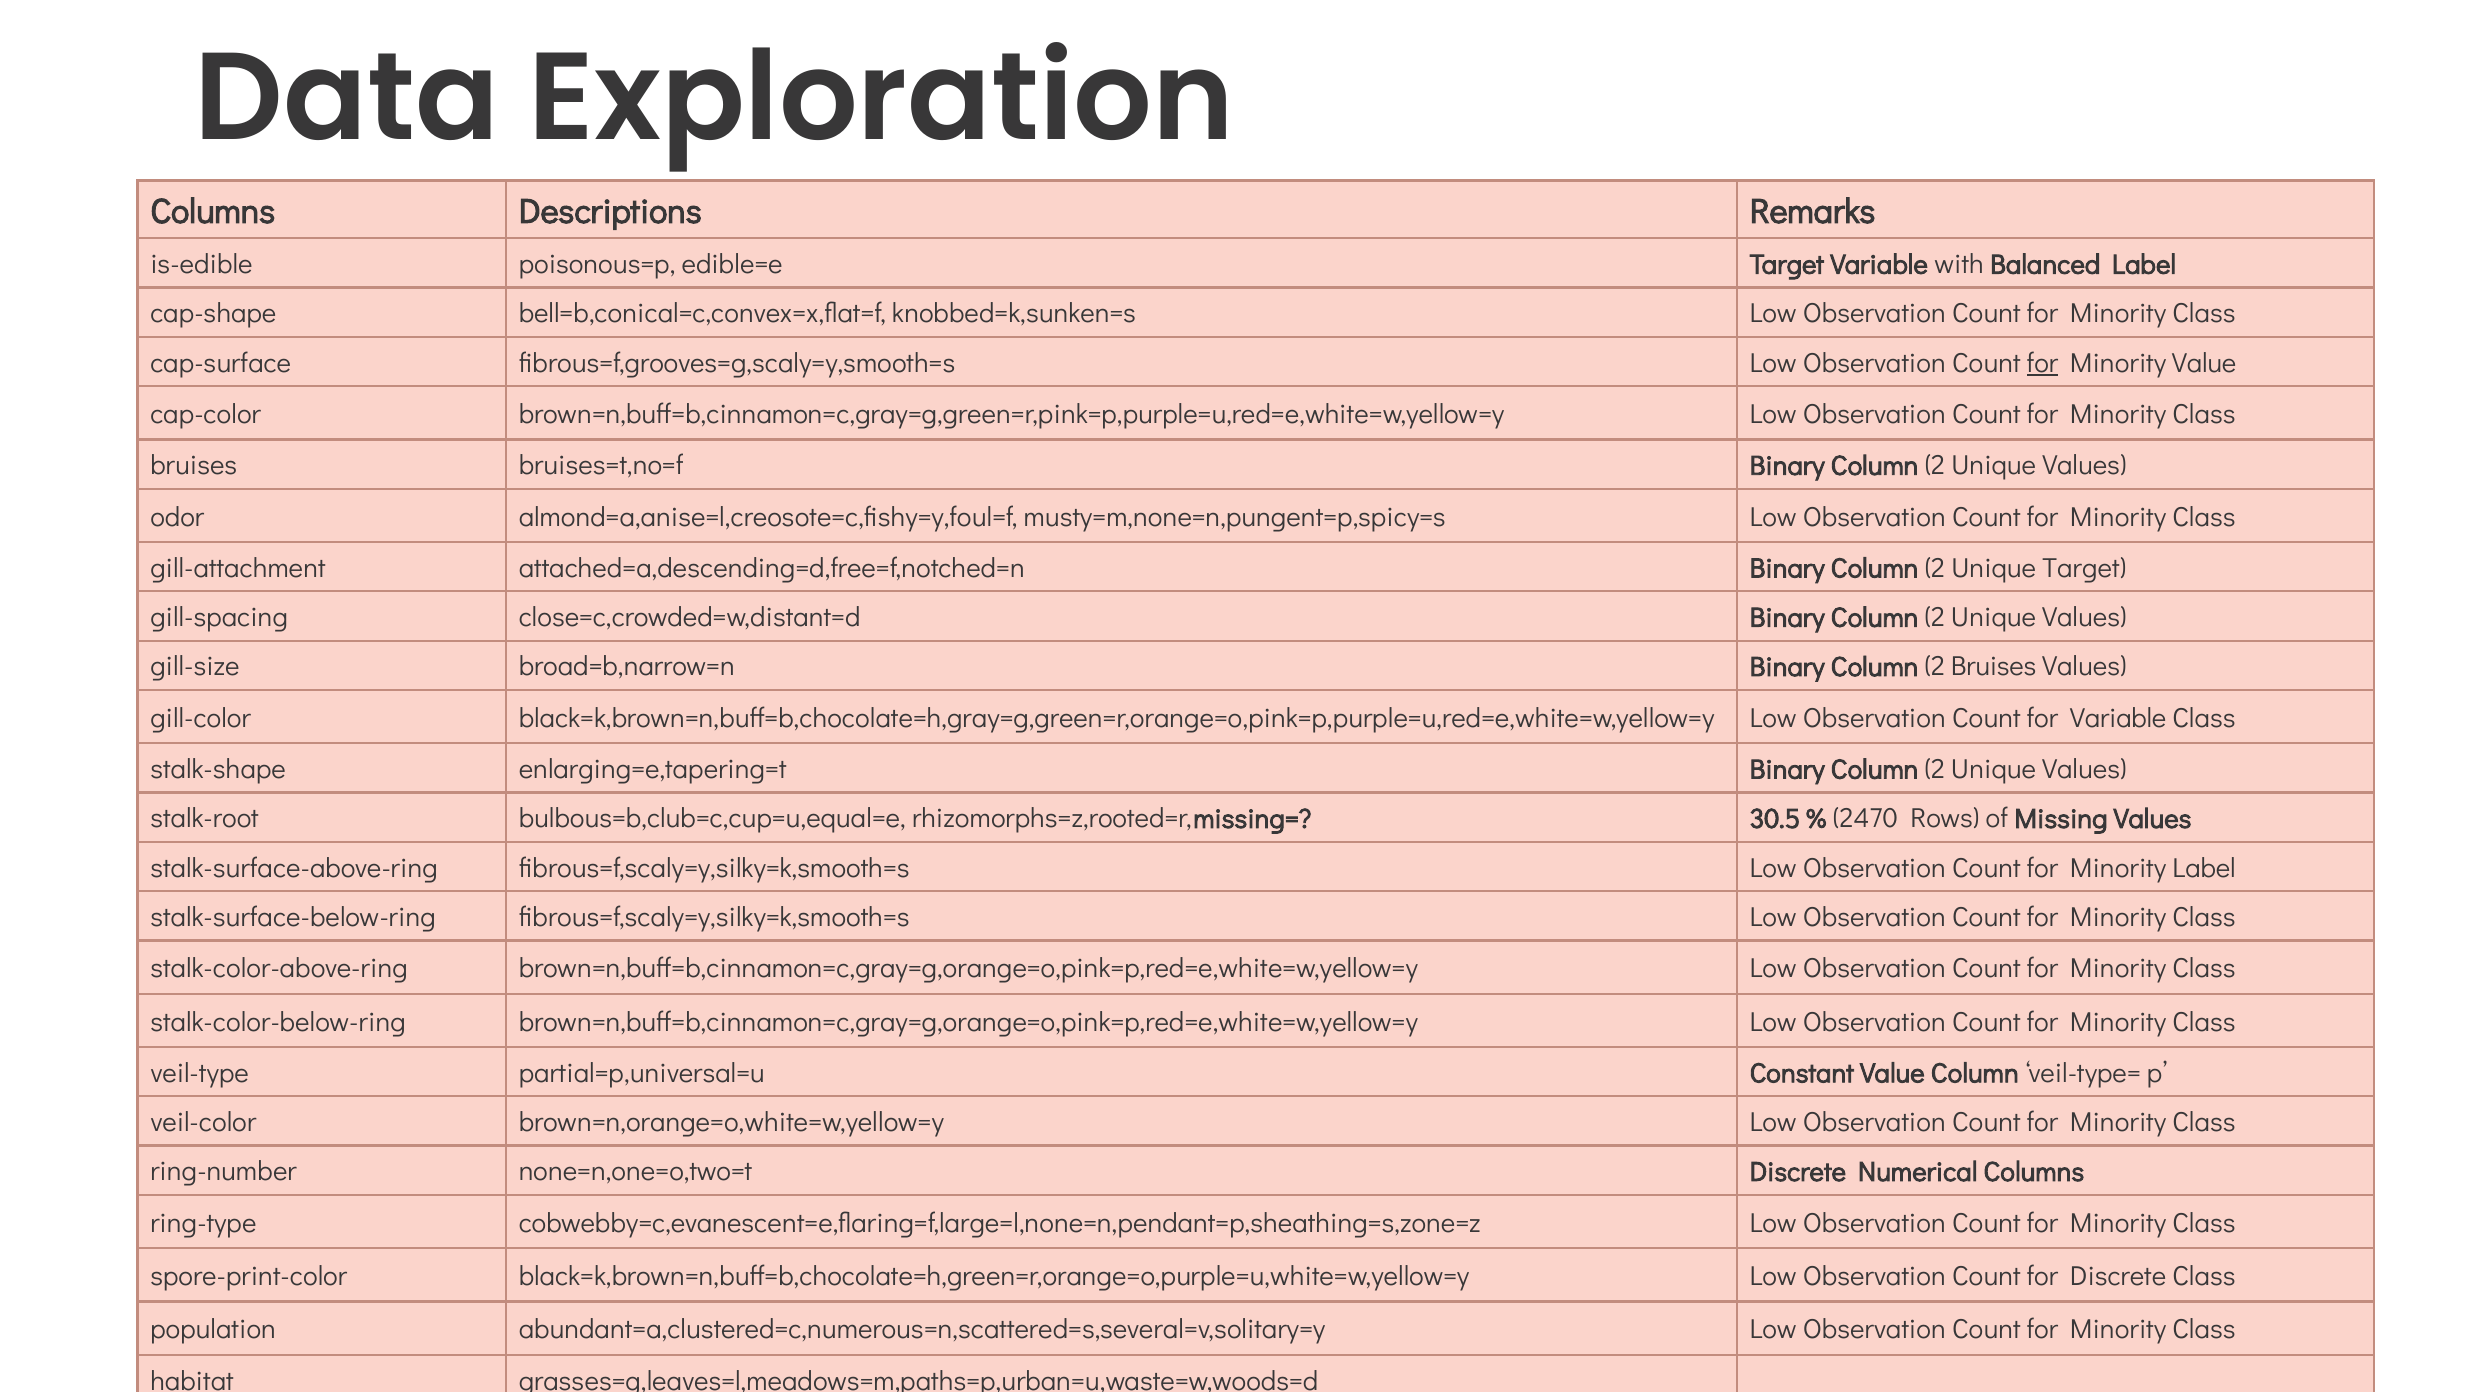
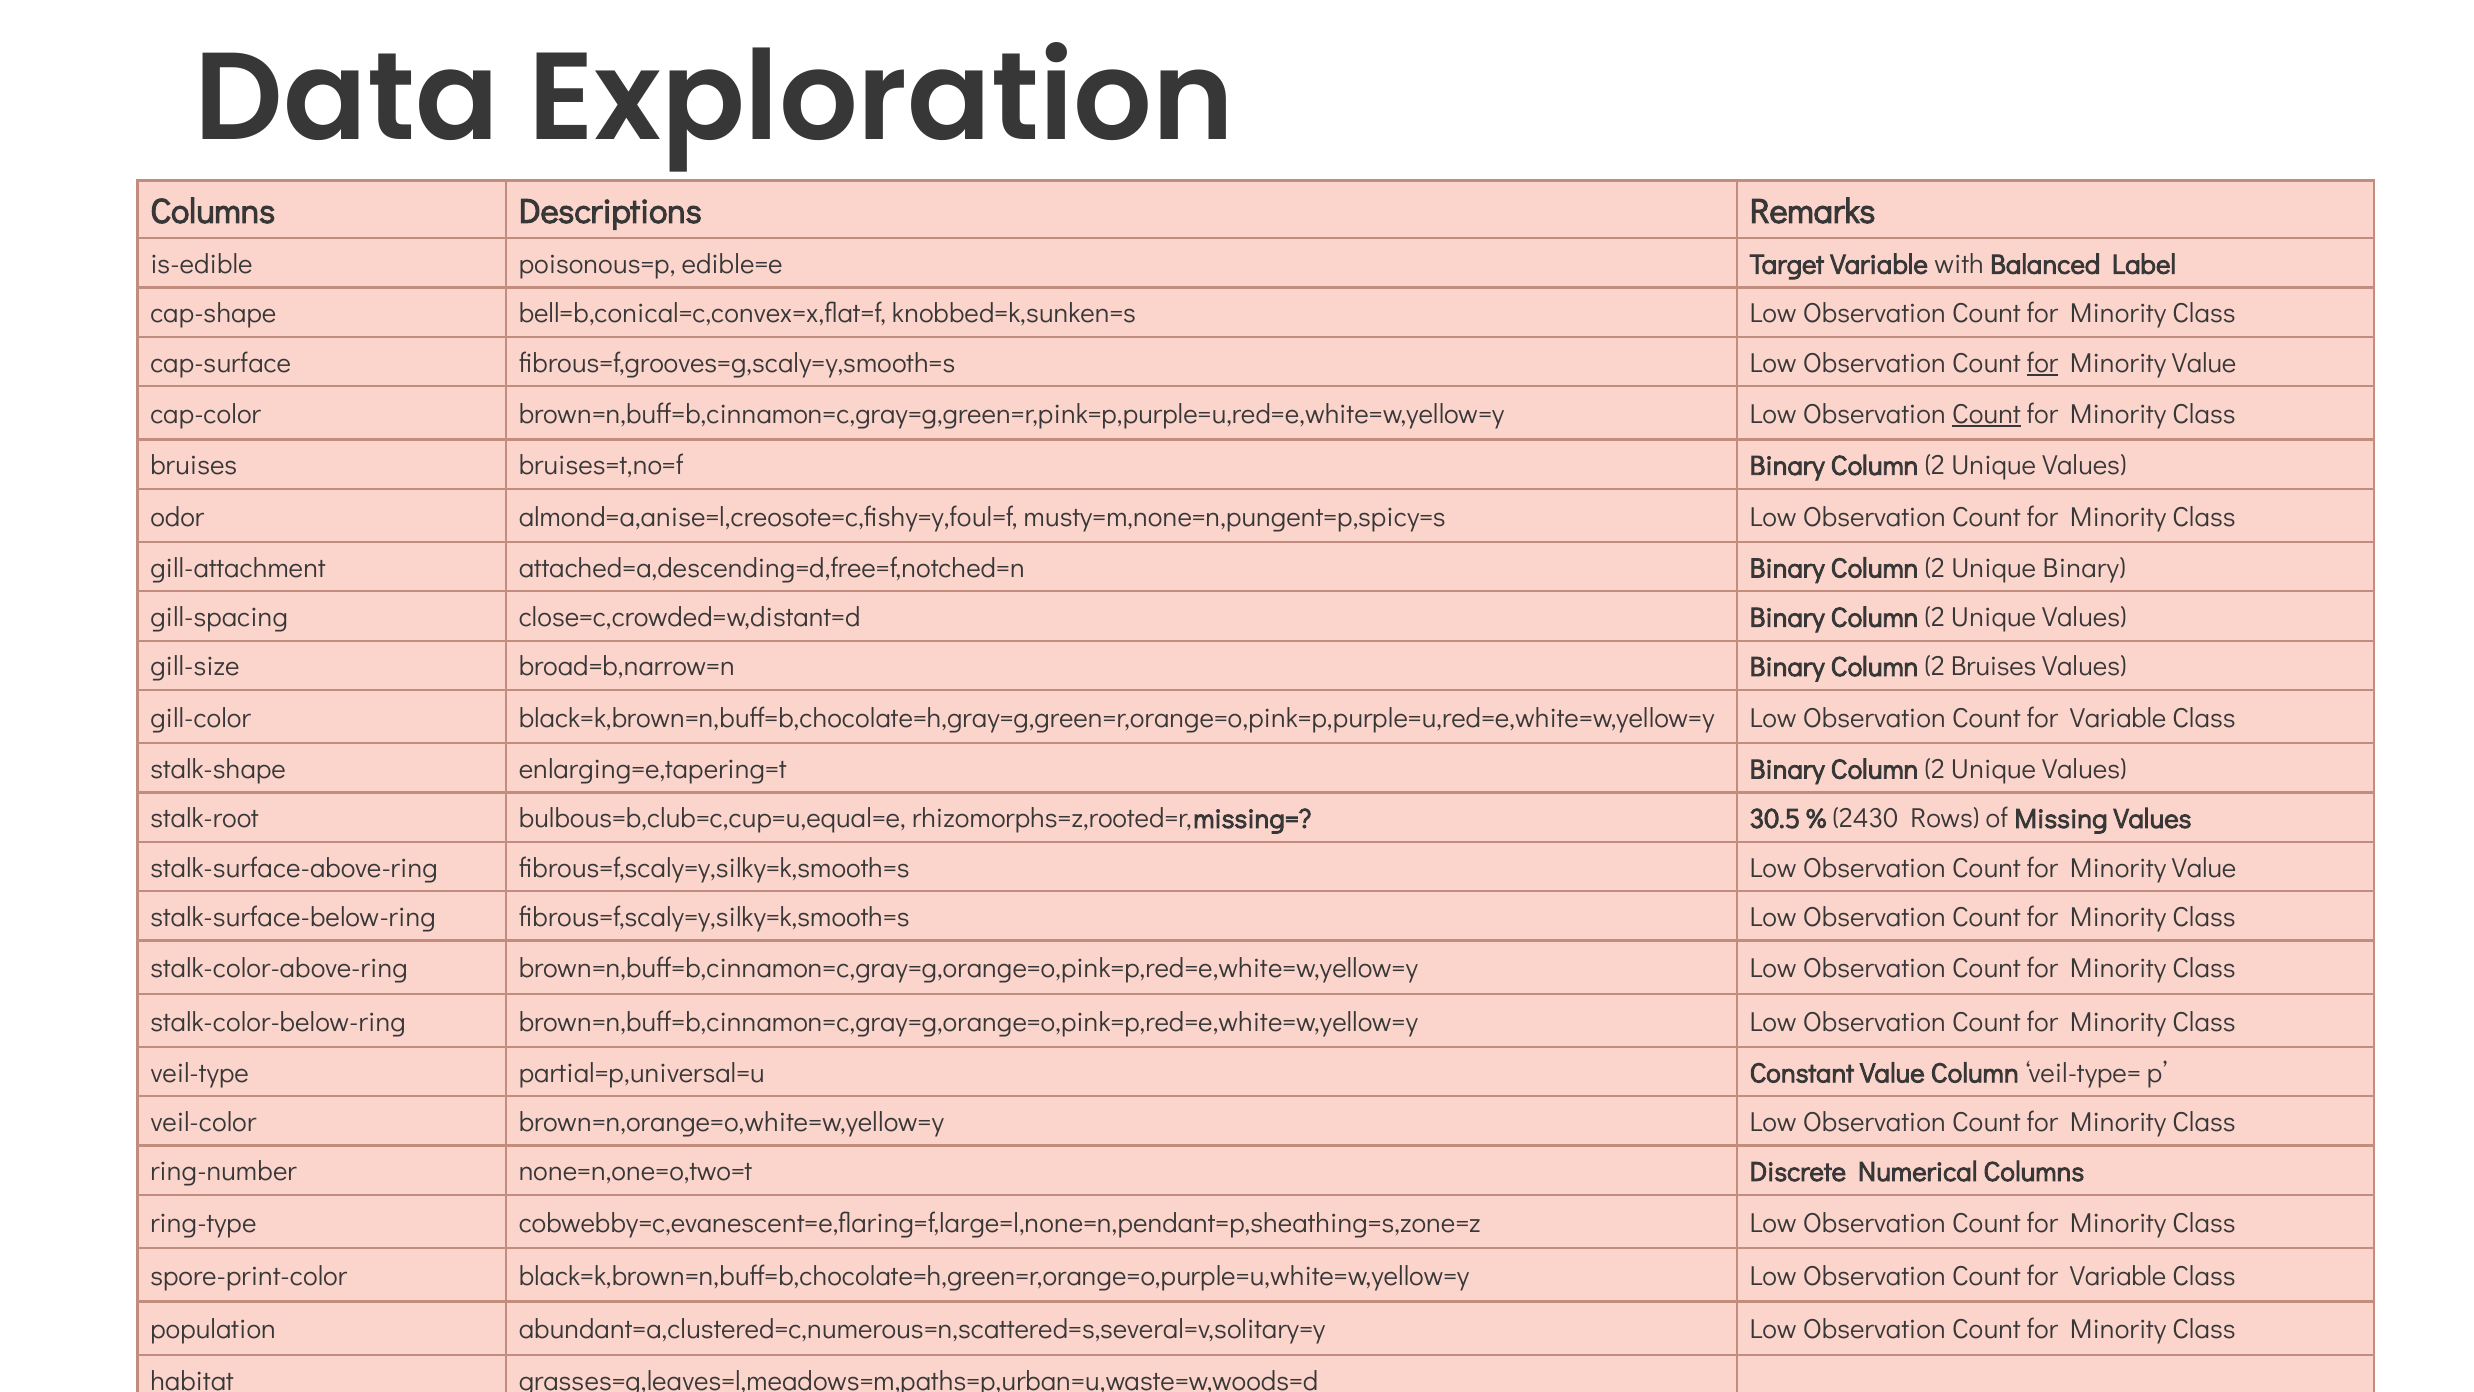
Count at (1986, 414) underline: none -> present
Unique Target: Target -> Binary
2470: 2470 -> 2430
Label at (2204, 868): Label -> Value
Discrete at (2118, 1276): Discrete -> Variable
